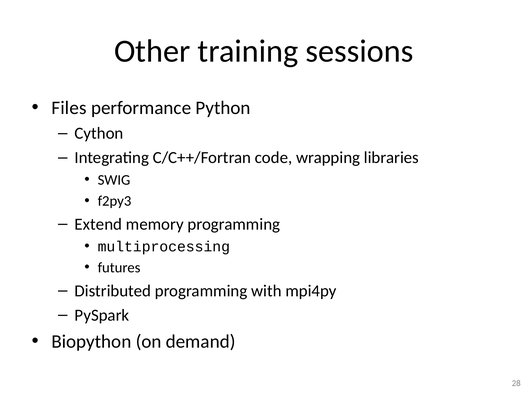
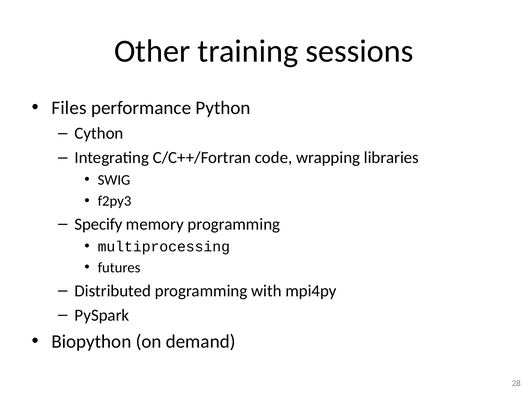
Extend: Extend -> Specify
